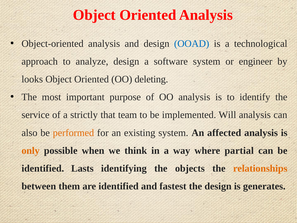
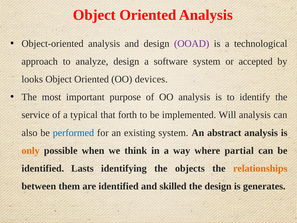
OOAD colour: blue -> purple
engineer: engineer -> accepted
deleting: deleting -> devices
strictly: strictly -> typical
team: team -> forth
performed colour: orange -> blue
affected: affected -> abstract
fastest: fastest -> skilled
